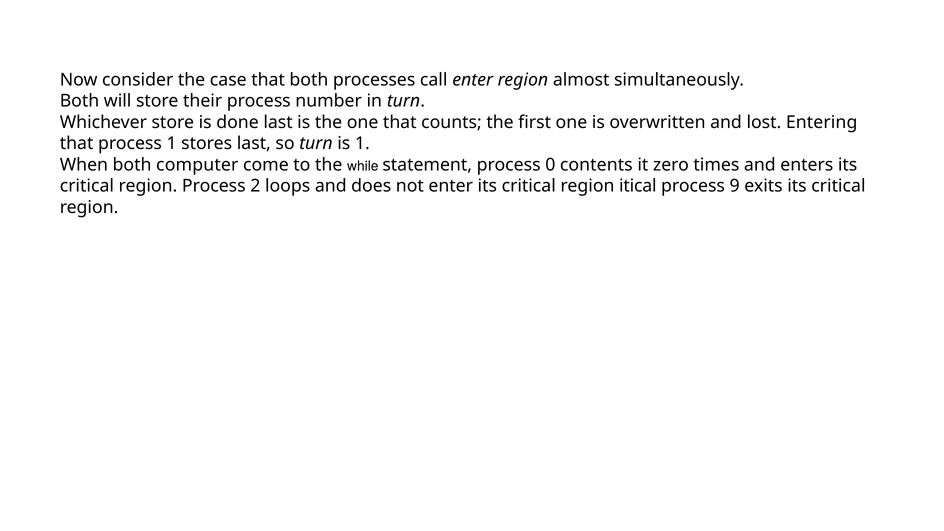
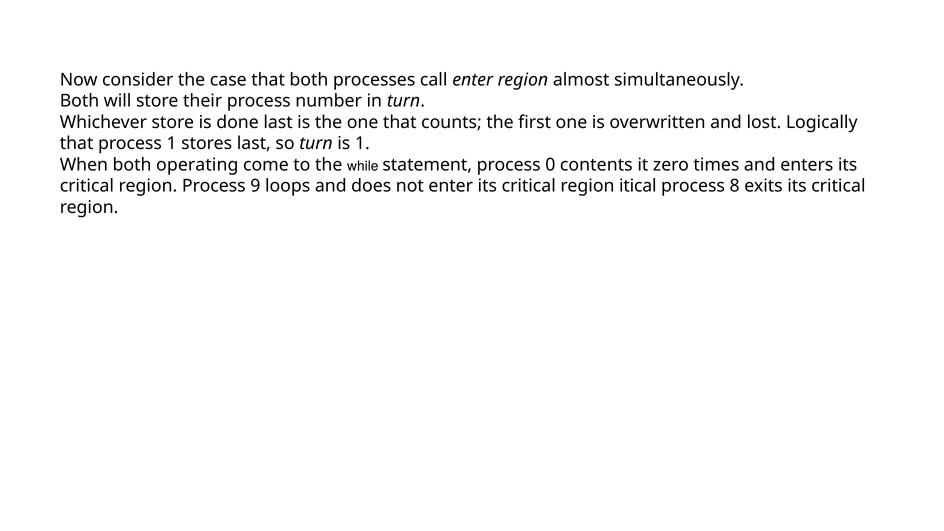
Entering: Entering -> Logically
computer: computer -> operating
2: 2 -> 9
9: 9 -> 8
